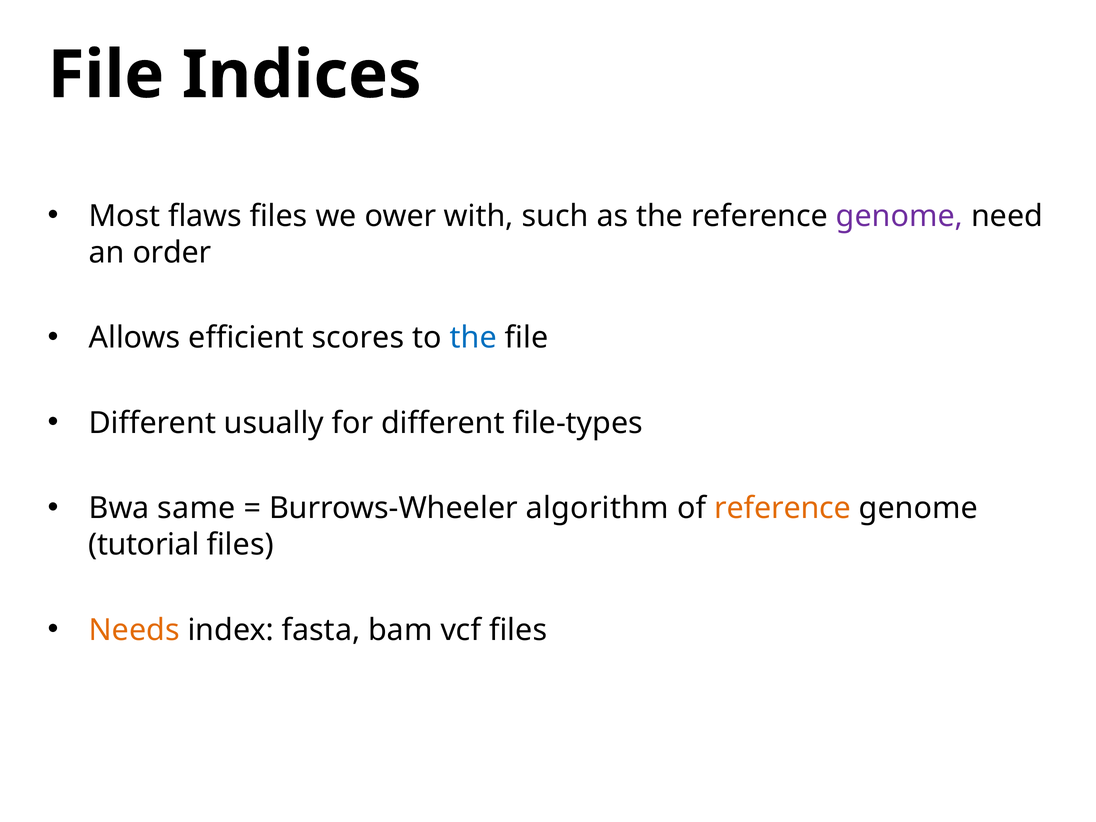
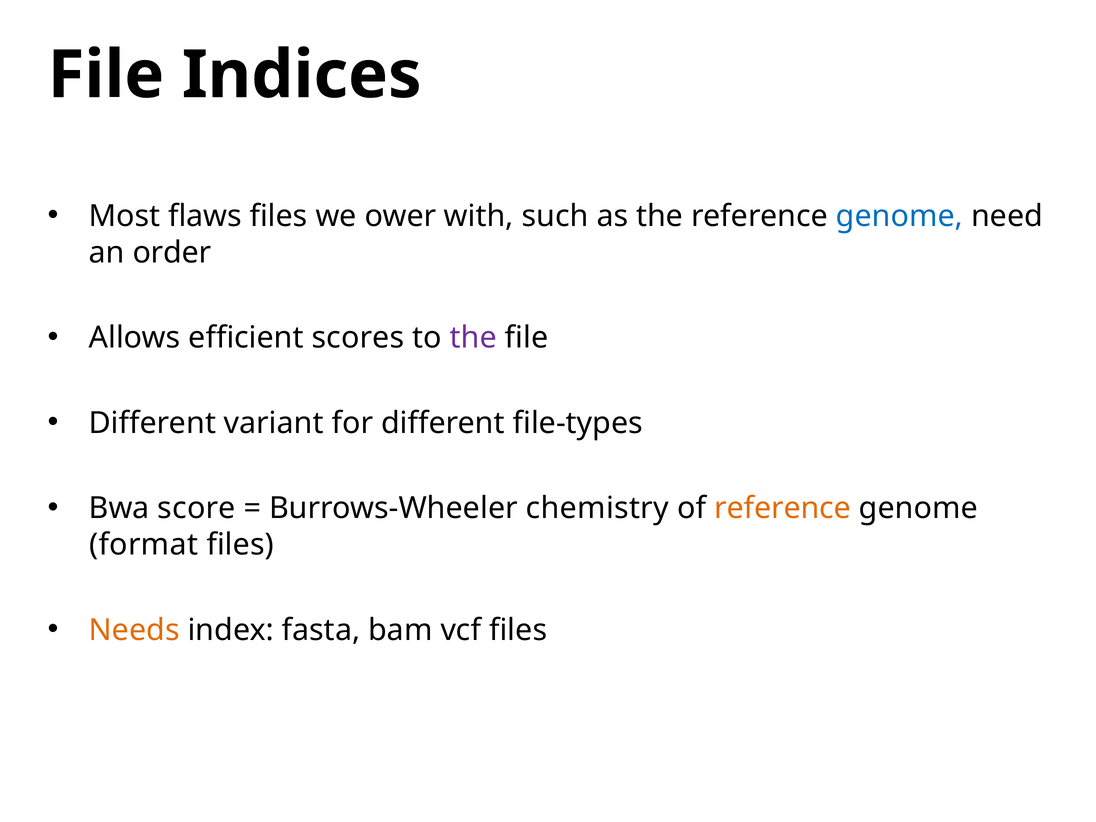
genome at (899, 216) colour: purple -> blue
the at (473, 338) colour: blue -> purple
usually: usually -> variant
same: same -> score
algorithm: algorithm -> chemistry
tutorial: tutorial -> format
